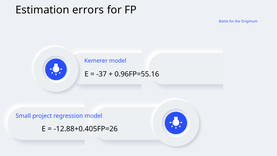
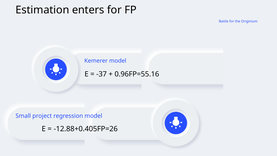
errors: errors -> enters
